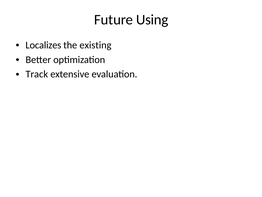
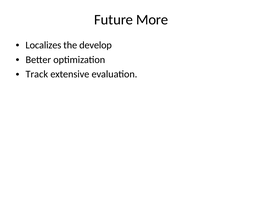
Using: Using -> More
existing: existing -> develop
